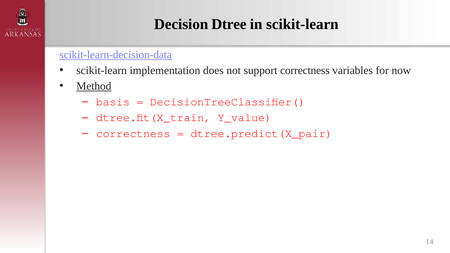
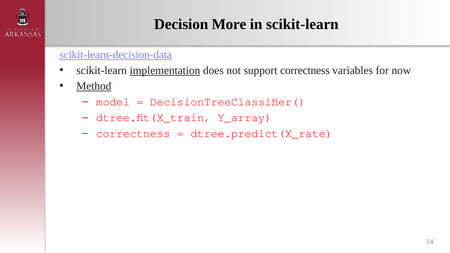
Dtree: Dtree -> More
implementation underline: none -> present
basis: basis -> model
Y_value: Y_value -> Y_array
dtree.predict(X_pair: dtree.predict(X_pair -> dtree.predict(X_rate
